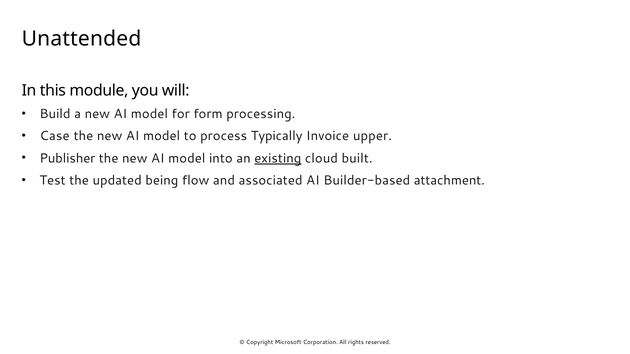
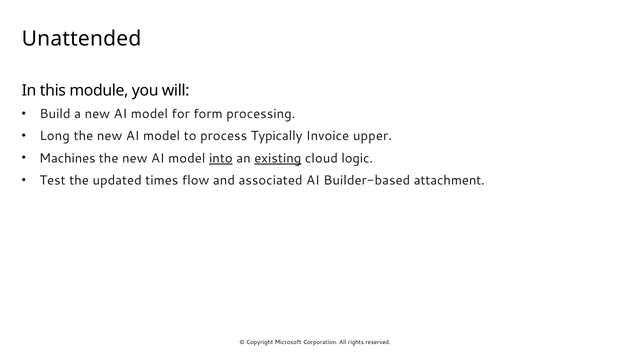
Case: Case -> Long
Publisher: Publisher -> Machines
into underline: none -> present
built: built -> logic
being: being -> times
